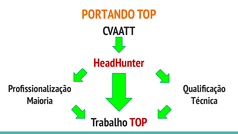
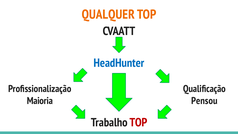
PORTANDO: PORTANDO -> QUALQUER
HeadHunter colour: red -> blue
Técnica: Técnica -> Pensou
